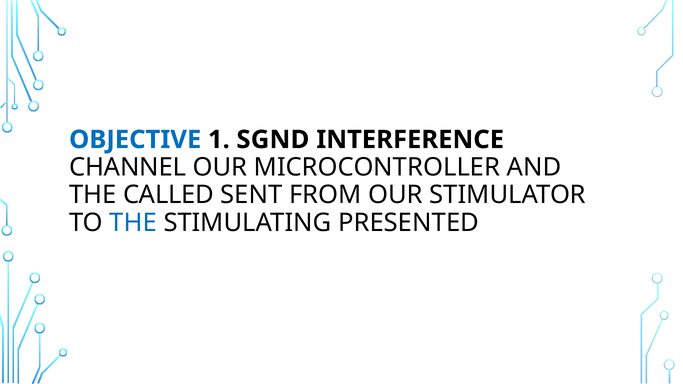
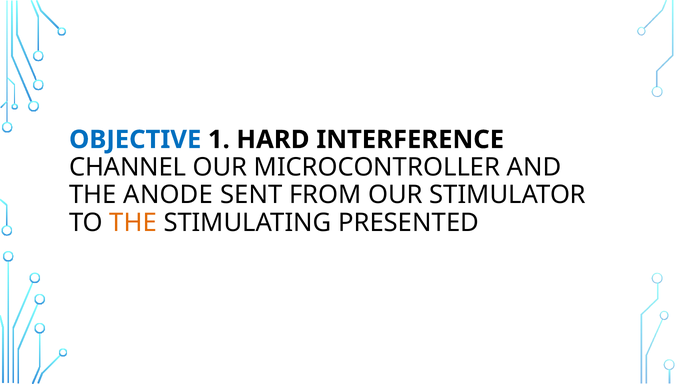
SGND: SGND -> HARD
CALLED: CALLED -> ANODE
THE at (133, 223) colour: blue -> orange
